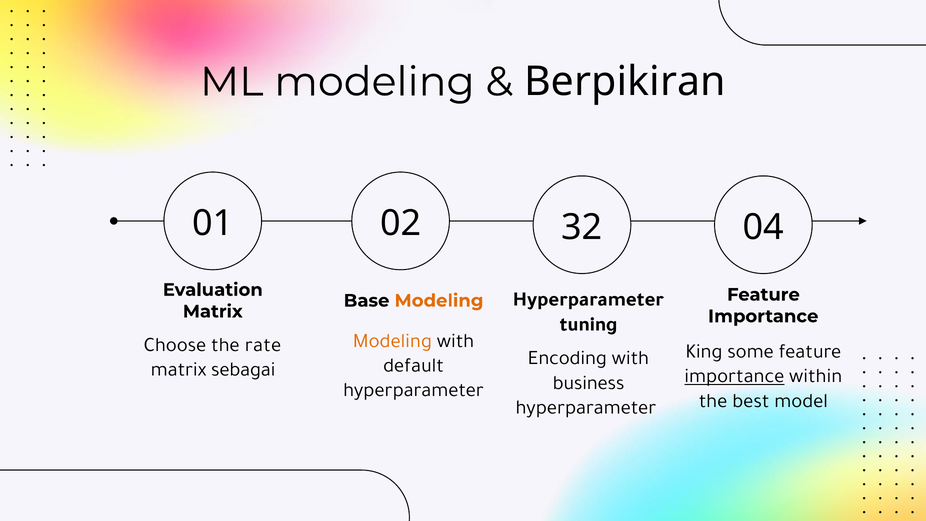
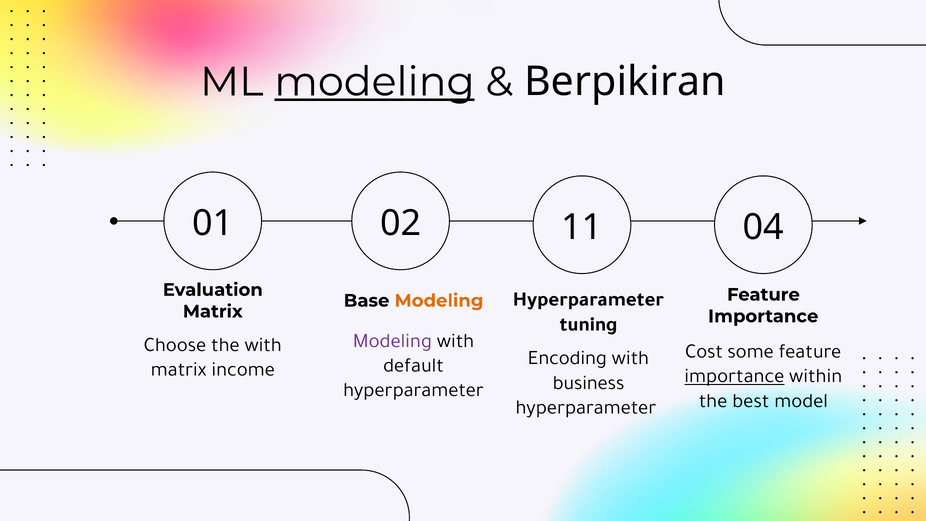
modeling at (374, 82) underline: none -> present
32: 32 -> 11
Modeling at (392, 340) colour: orange -> purple
the rate: rate -> with
King: King -> Cost
sebagai: sebagai -> income
